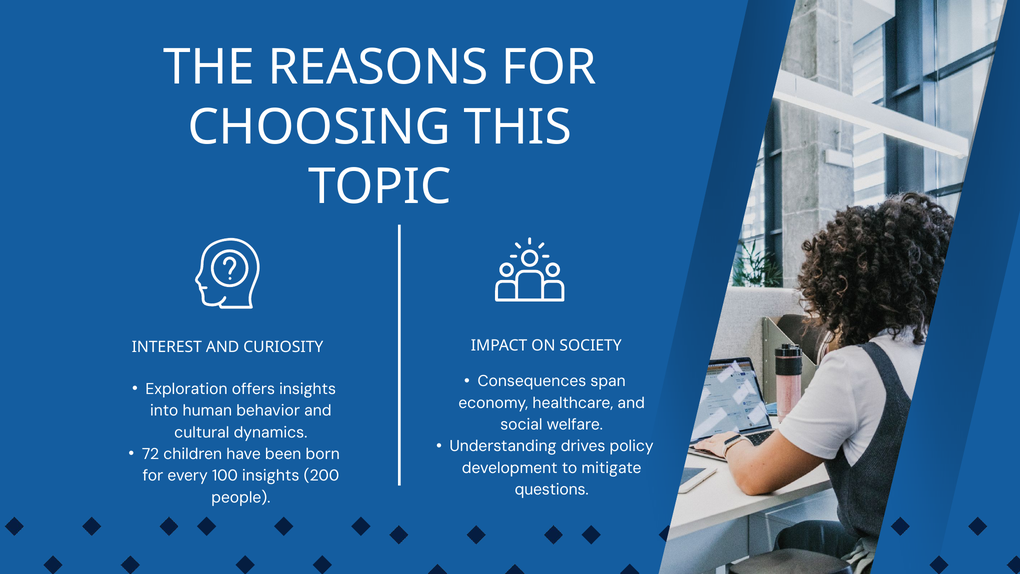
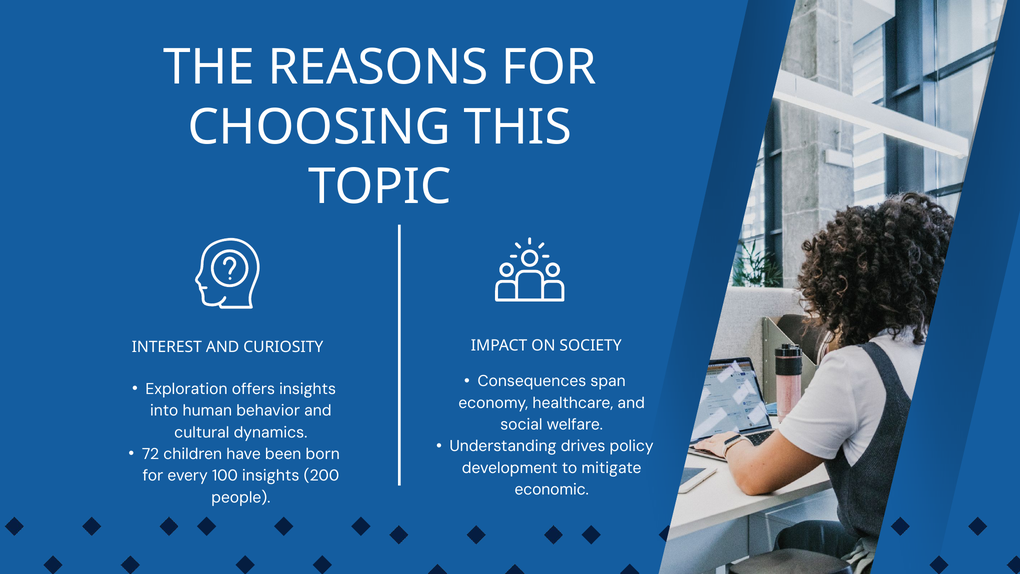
questions: questions -> economic
